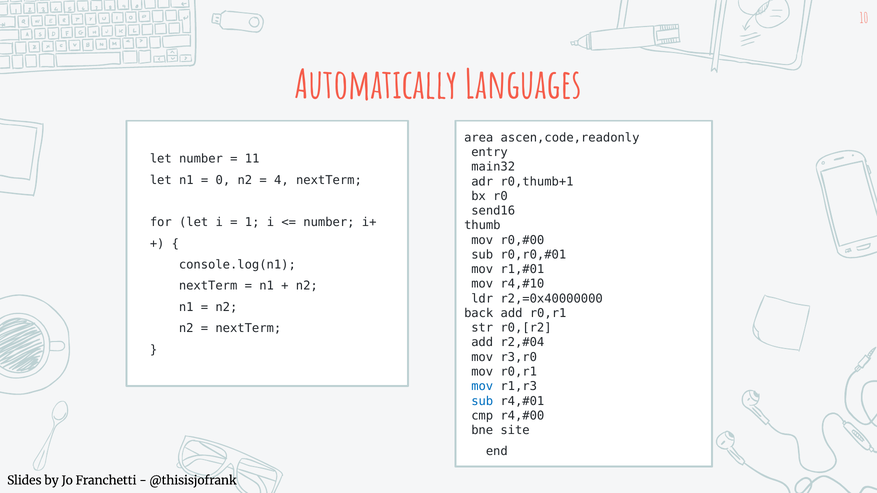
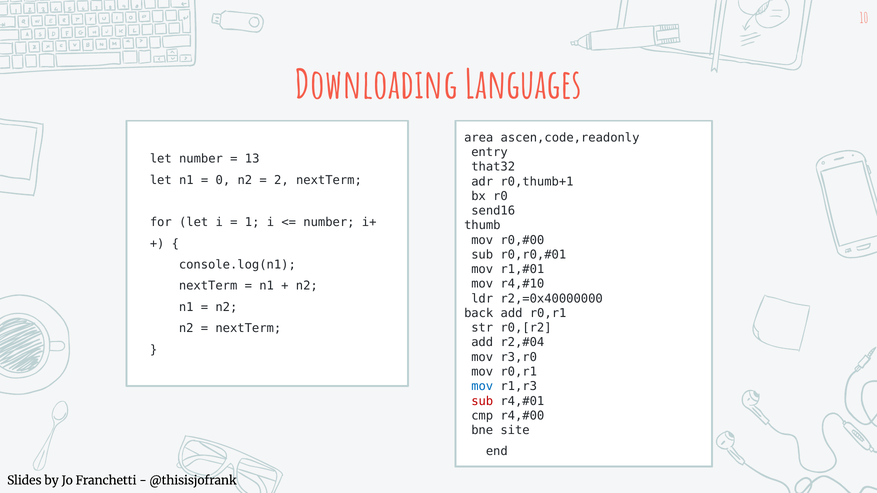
Automatically: Automatically -> Downloading
11: 11 -> 13
main32: main32 -> that32
4: 4 -> 2
sub at (482, 401) colour: blue -> red
